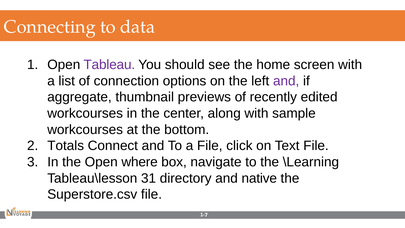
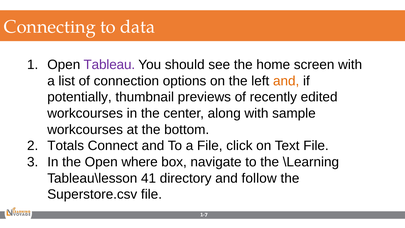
and at (286, 81) colour: purple -> orange
aggregate: aggregate -> potentially
31: 31 -> 41
native: native -> follow
